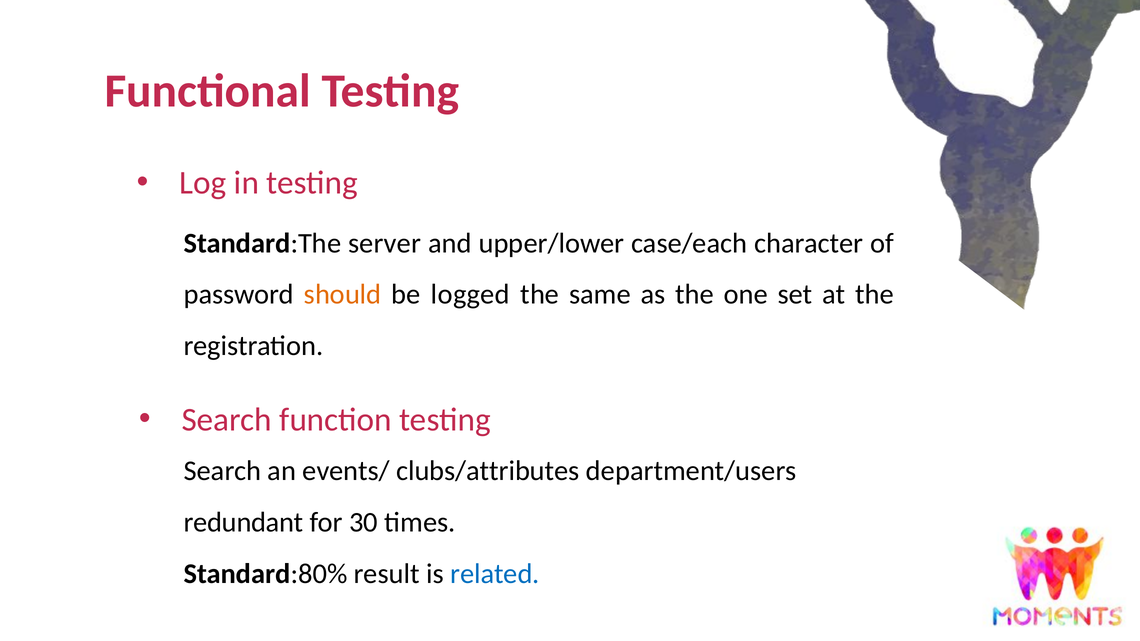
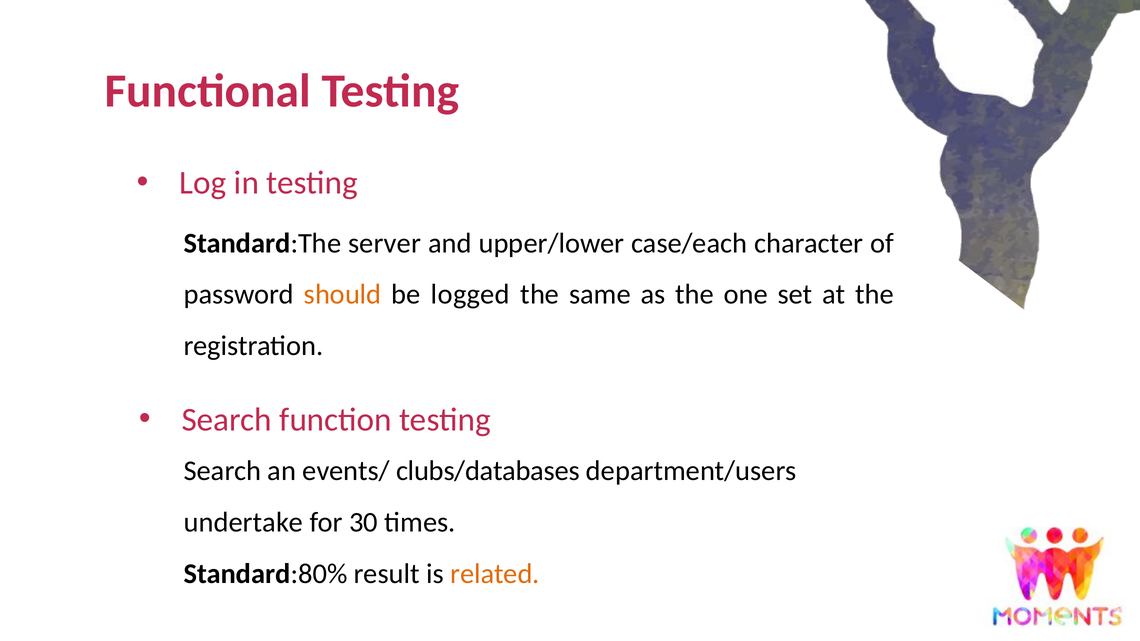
clubs/attributes: clubs/attributes -> clubs/databases
redundant: redundant -> undertake
related colour: blue -> orange
